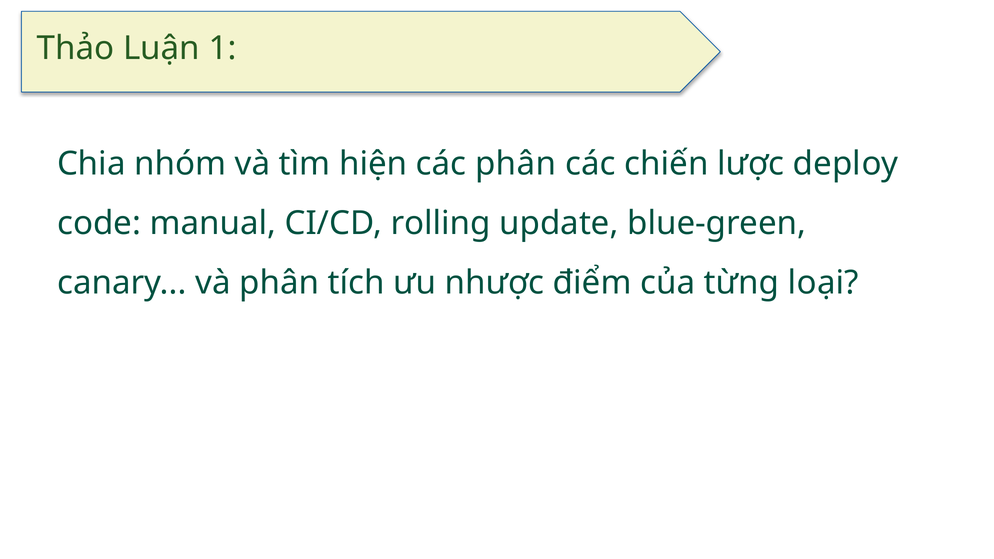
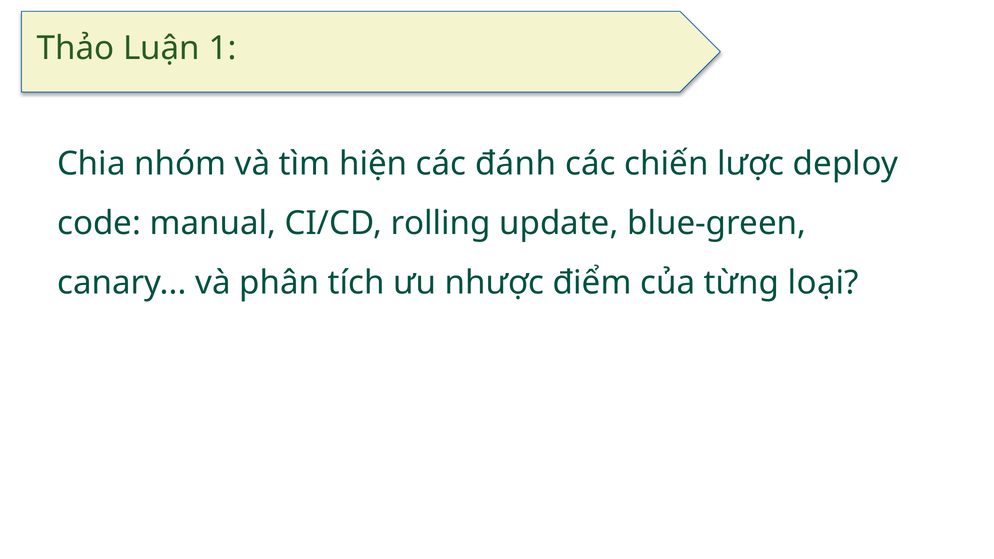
các phân: phân -> đánh
